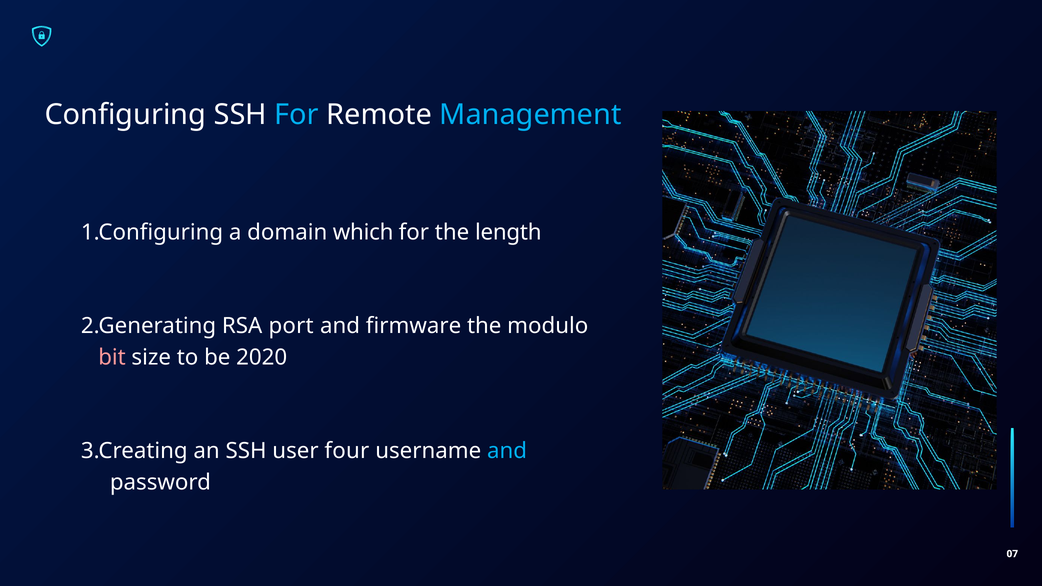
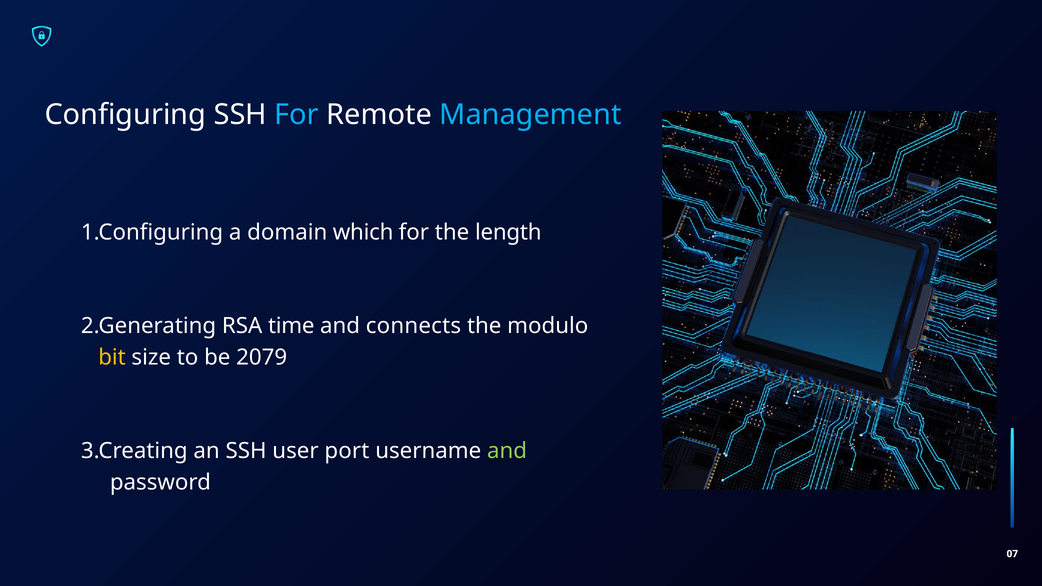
port: port -> time
firmware: firmware -> connects
bit colour: pink -> yellow
2020: 2020 -> 2079
four: four -> port
and at (507, 451) colour: light blue -> light green
